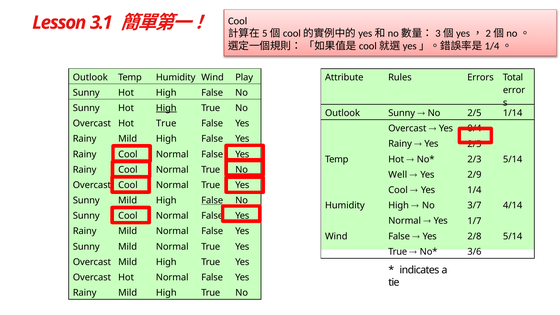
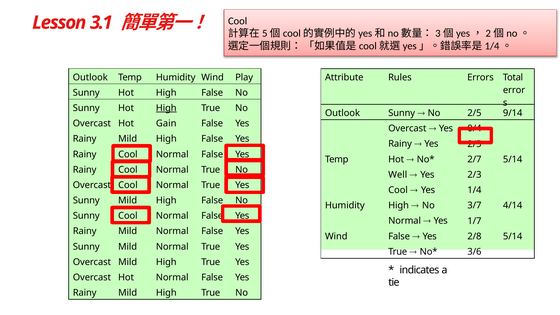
1/14: 1/14 -> 9/14
Hot True: True -> Gain
2/3: 2/3 -> 2/7
2/9: 2/9 -> 2/3
False at (212, 200) underline: present -> none
